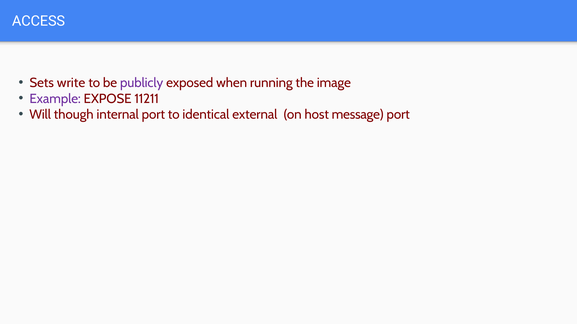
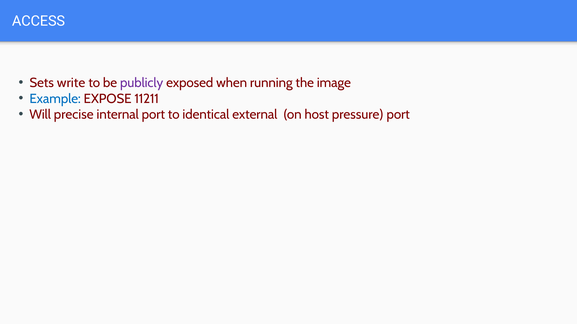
Example colour: purple -> blue
though: though -> precise
message: message -> pressure
